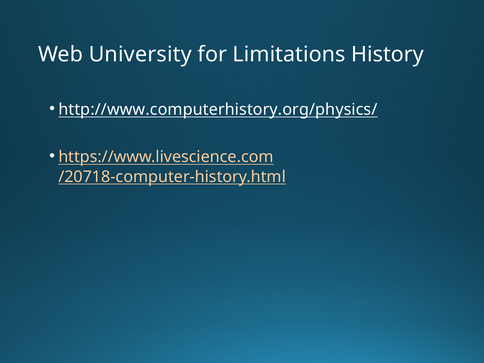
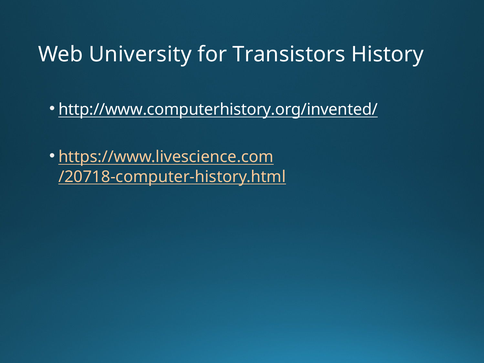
Limitations: Limitations -> Transistors
http://www.computerhistory.org/physics/: http://www.computerhistory.org/physics/ -> http://www.computerhistory.org/invented/
